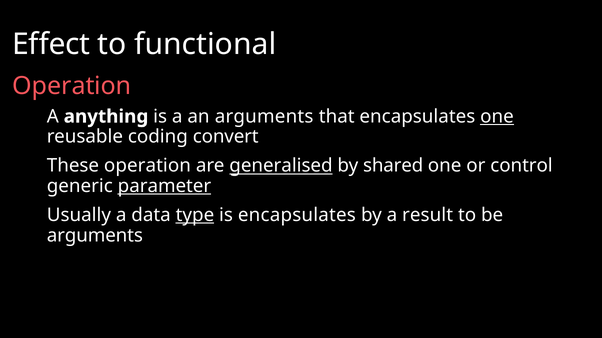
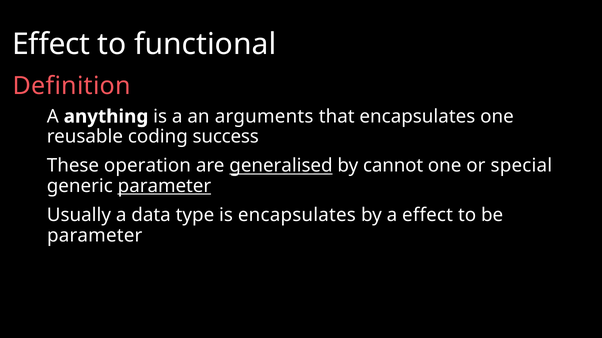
Operation at (72, 86): Operation -> Definition
one at (497, 117) underline: present -> none
convert: convert -> success
shared: shared -> cannot
control: control -> special
type underline: present -> none
a result: result -> effect
arguments at (95, 236): arguments -> parameter
